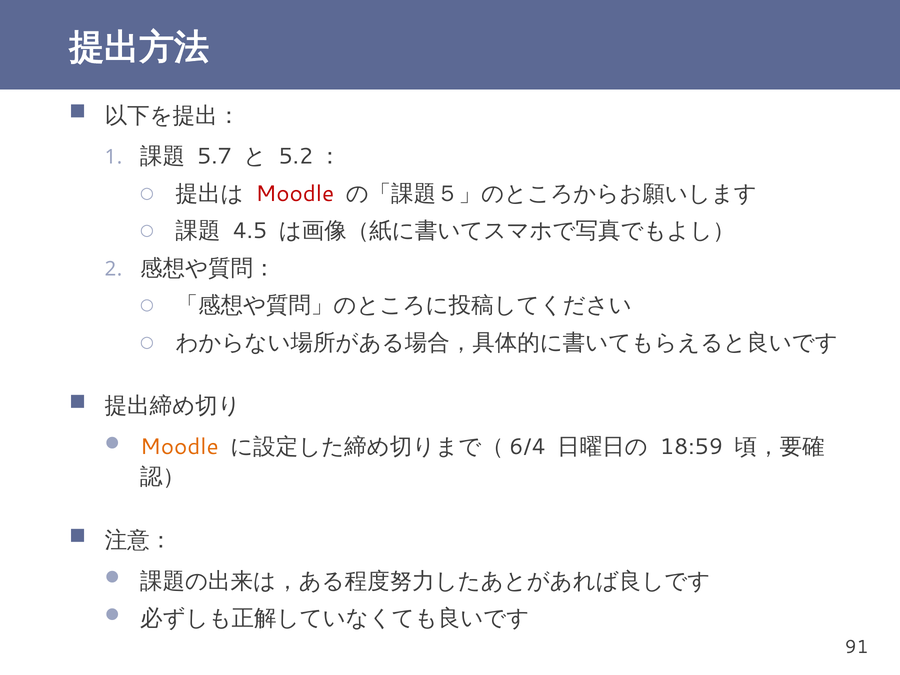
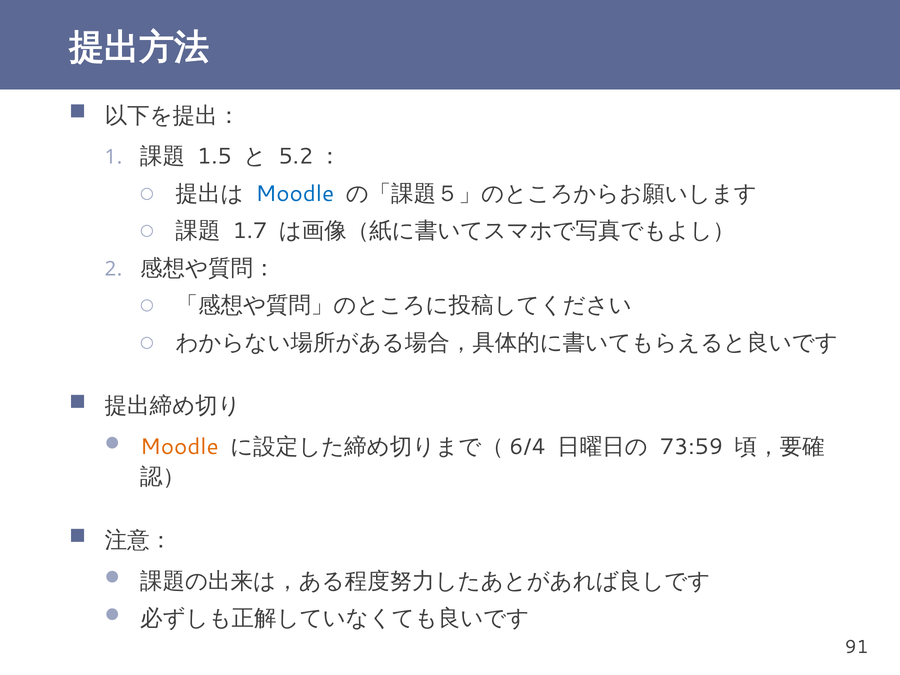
5.7: 5.7 -> 1.5
Moodle at (295, 194) colour: red -> blue
4.5: 4.5 -> 1.7
18:59: 18:59 -> 73:59
